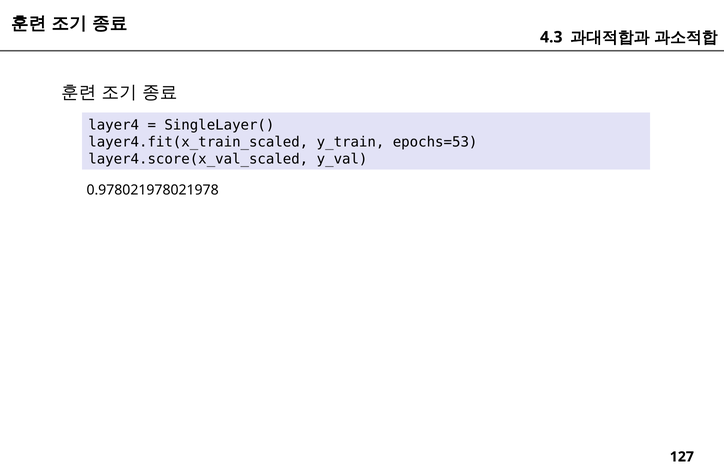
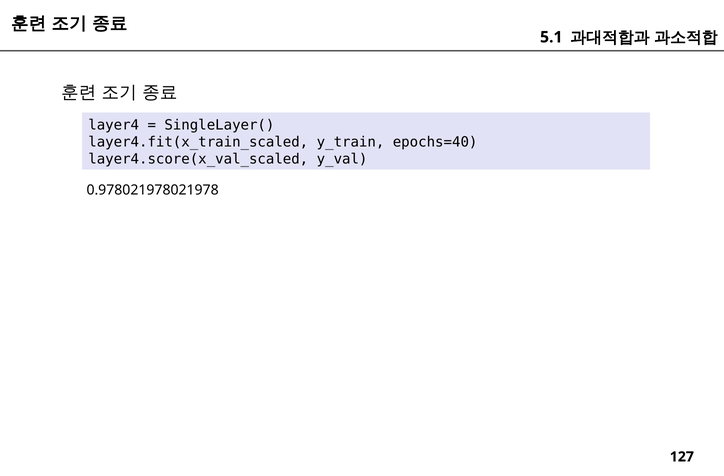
4.3: 4.3 -> 5.1
epochs=53: epochs=53 -> epochs=40
